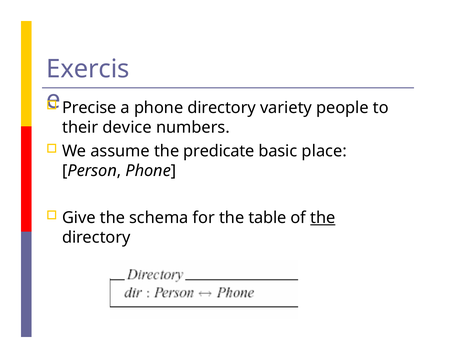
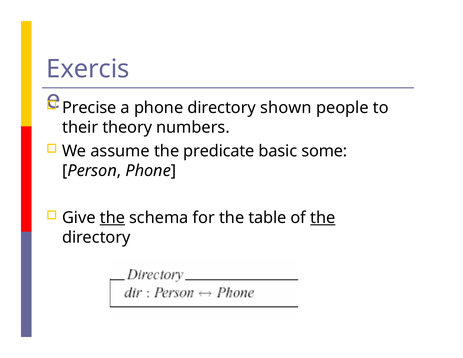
variety: variety -> shown
device: device -> theory
place: place -> some
the at (112, 217) underline: none -> present
